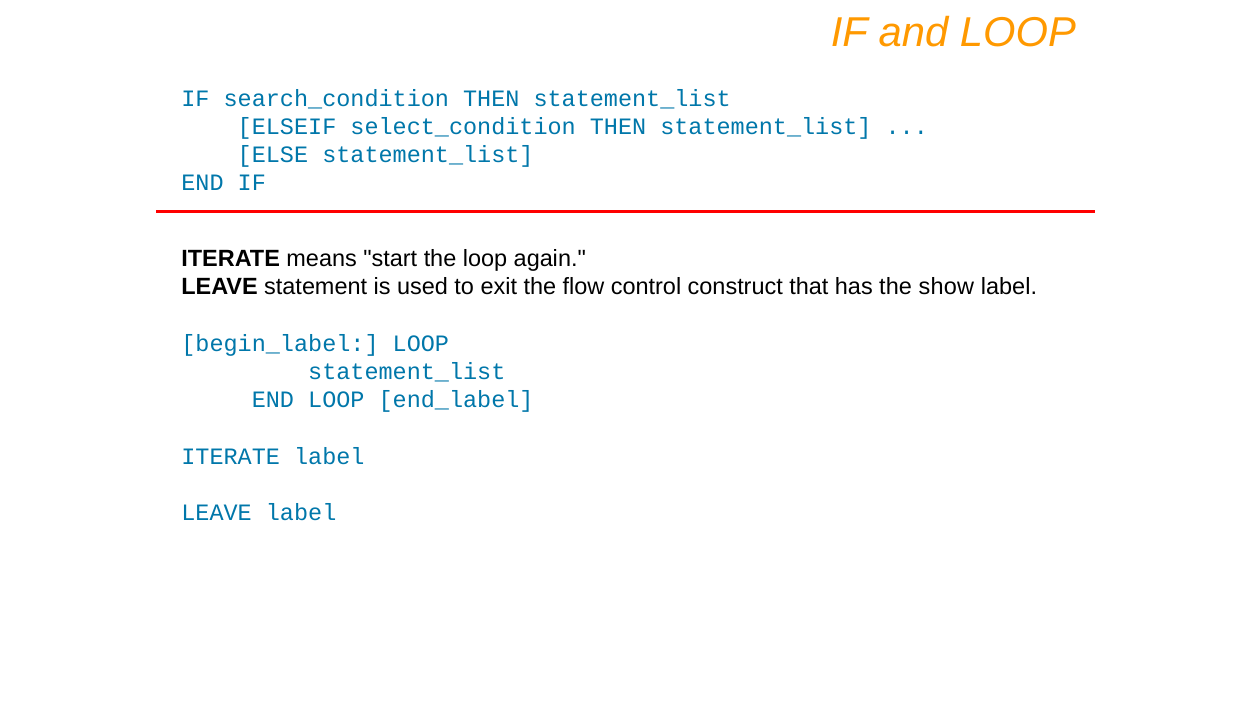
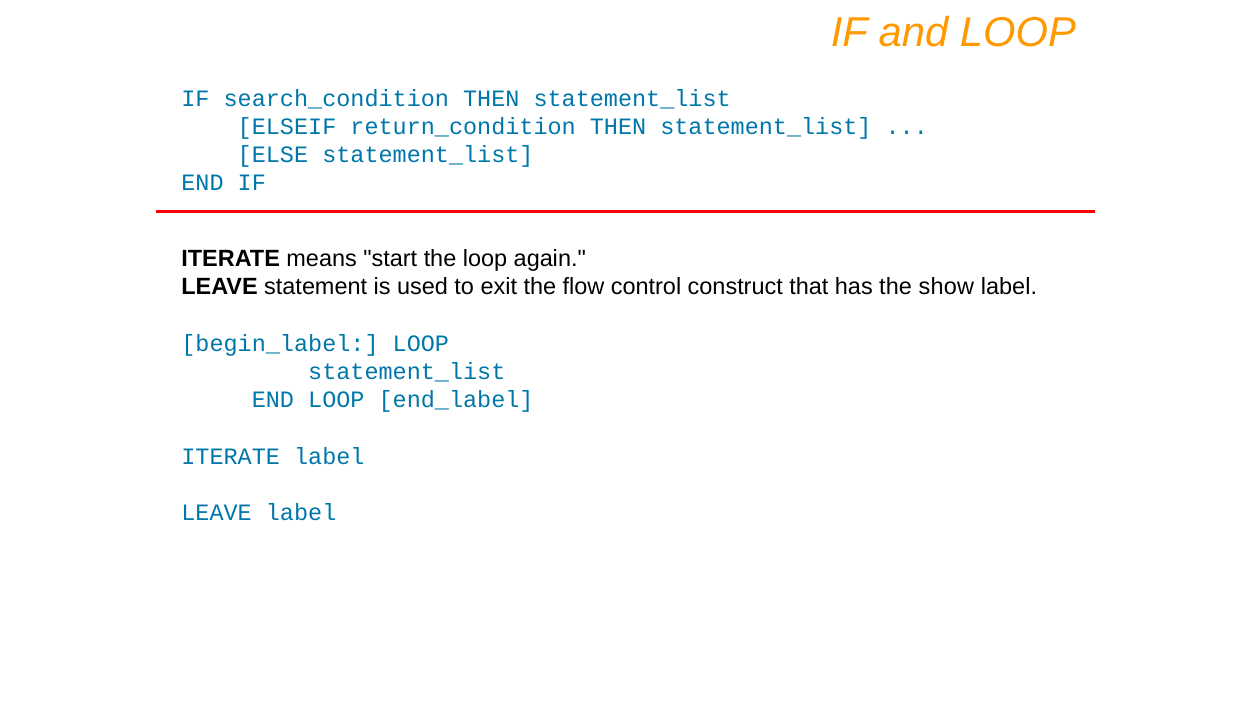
select_condition: select_condition -> return_condition
